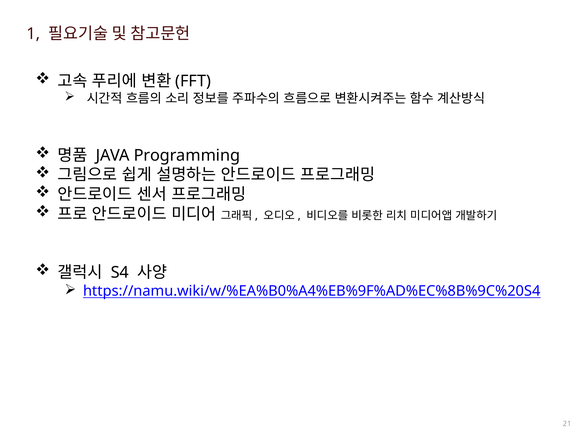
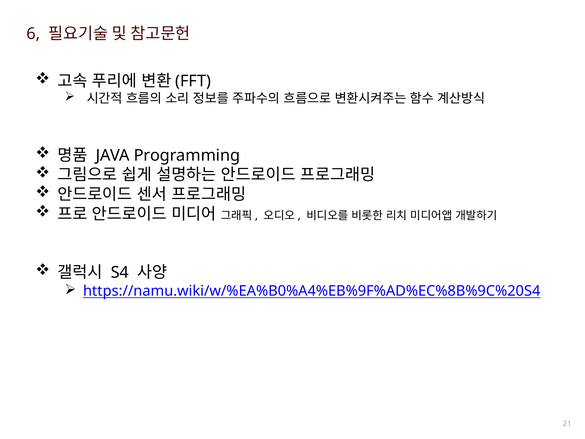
1: 1 -> 6
